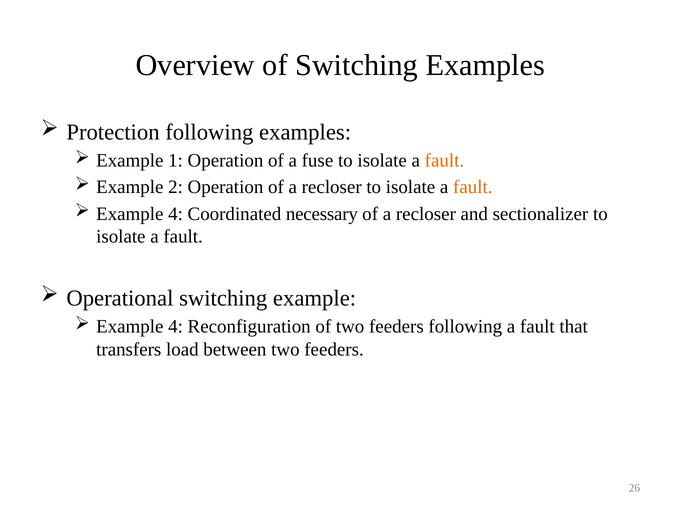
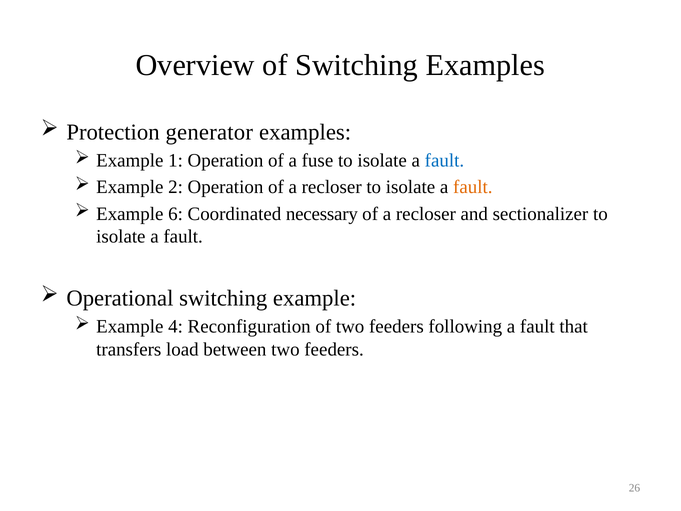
Protection following: following -> generator
fault at (444, 161) colour: orange -> blue
4 at (176, 214): 4 -> 6
